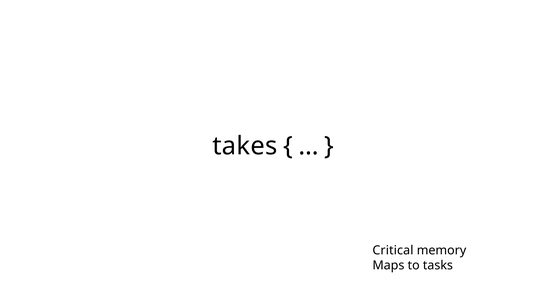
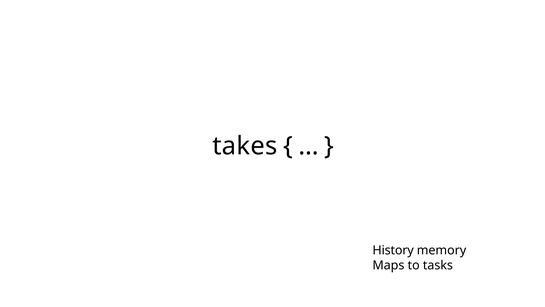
Critical: Critical -> History
